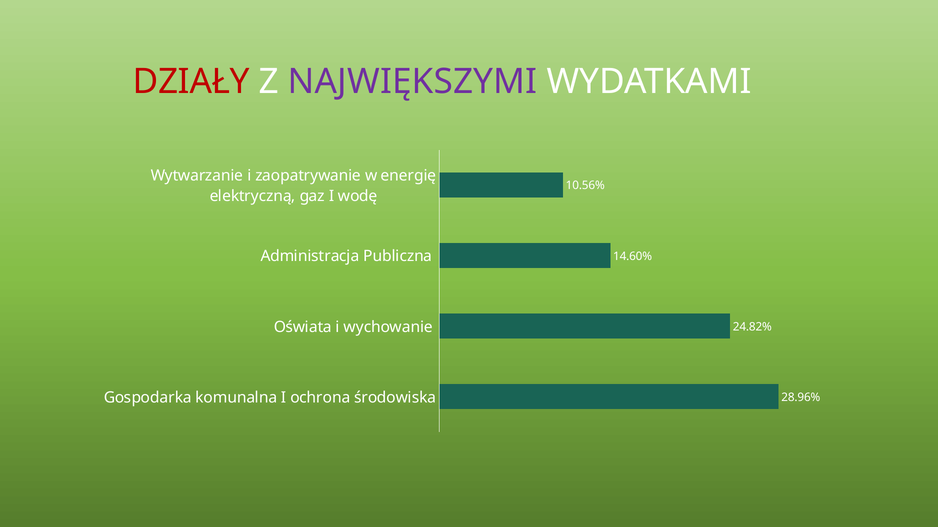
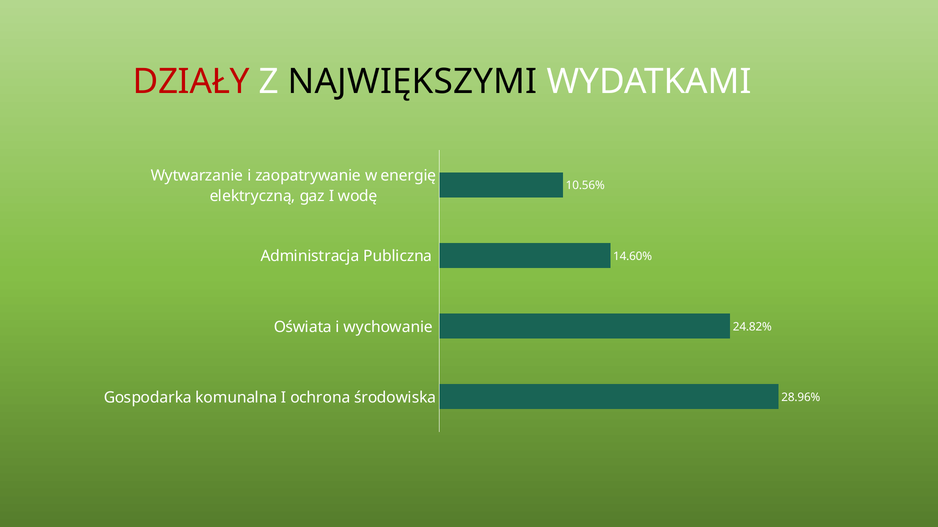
NAJWIĘKSZYMI colour: purple -> black
